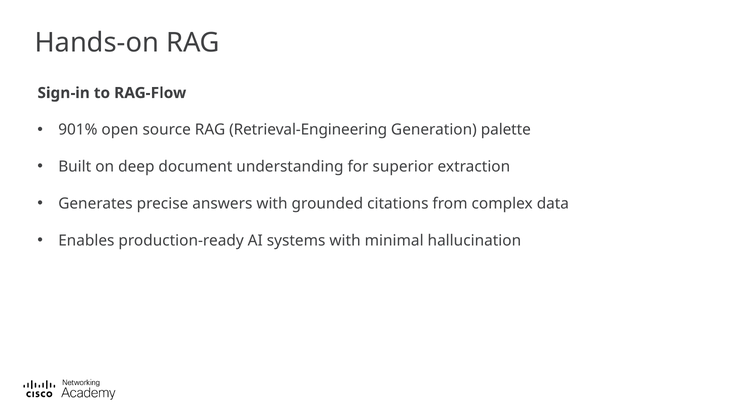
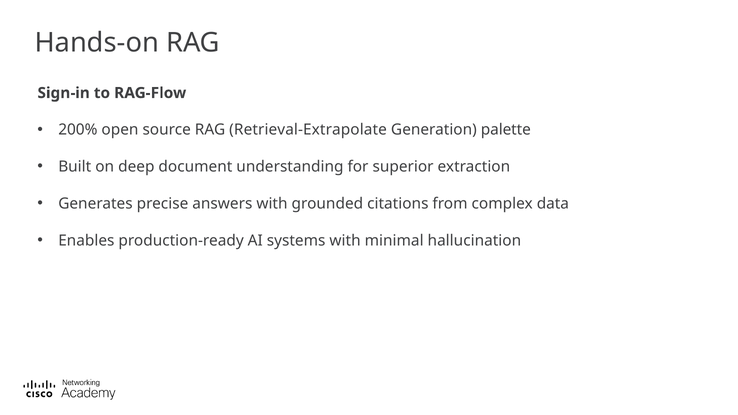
901%: 901% -> 200%
Retrieval-Engineering: Retrieval-Engineering -> Retrieval-Extrapolate
